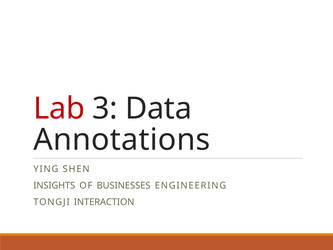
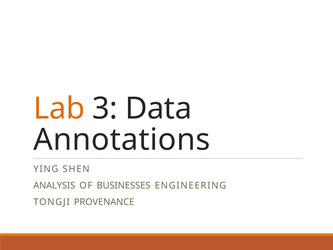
Lab colour: red -> orange
INSIGHTS: INSIGHTS -> ANALYSIS
INTERACTION: INTERACTION -> PROVENANCE
